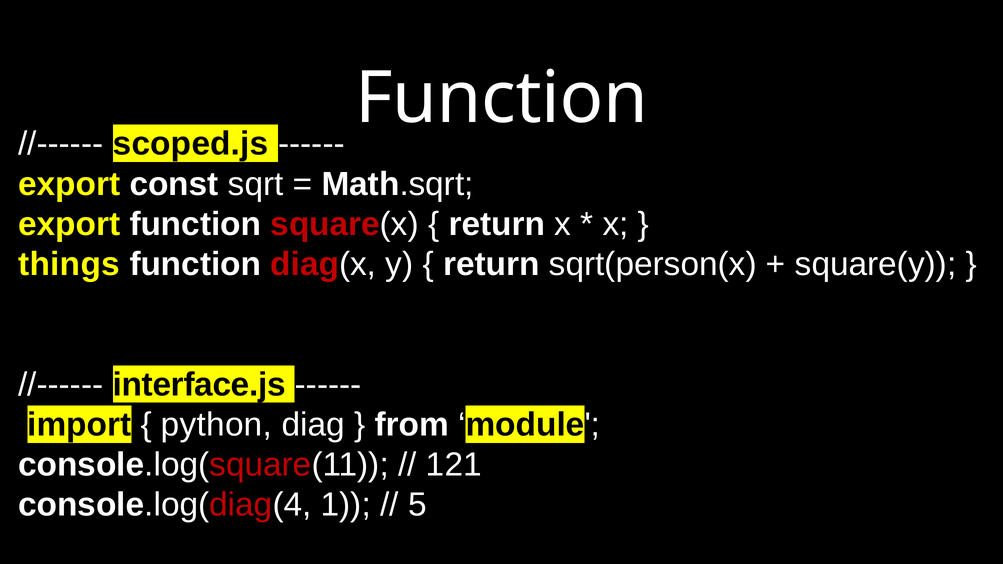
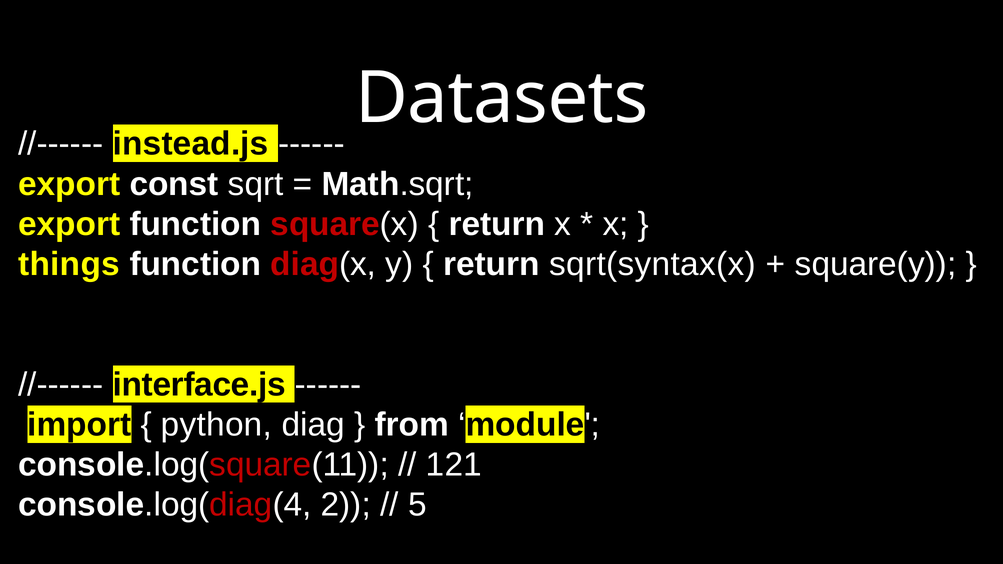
Function at (502, 98): Function -> Datasets
scoped.js: scoped.js -> instead.js
sqrt(person(x: sqrt(person(x -> sqrt(syntax(x
1: 1 -> 2
